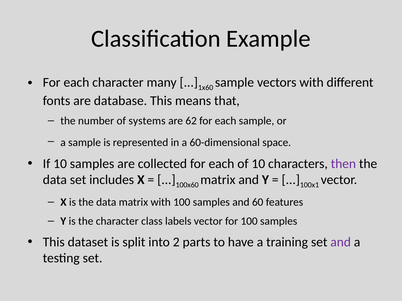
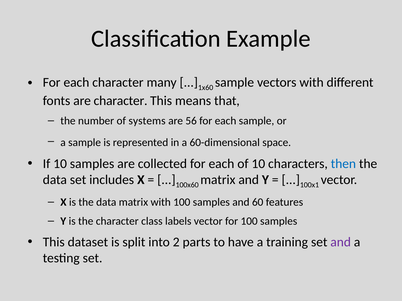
are database: database -> character
62: 62 -> 56
then colour: purple -> blue
